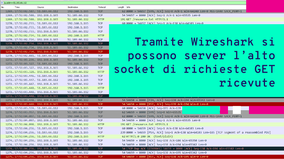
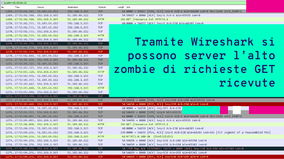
socket: socket -> zombie
